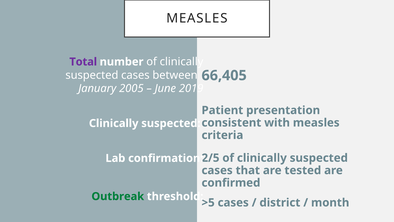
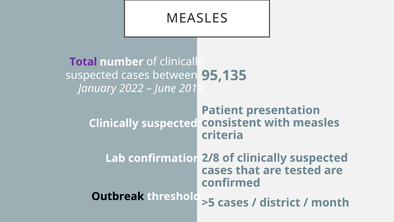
66,405: 66,405 -> 95,135
2005: 2005 -> 2022
2/5: 2/5 -> 2/8
Outbreak colour: green -> black
